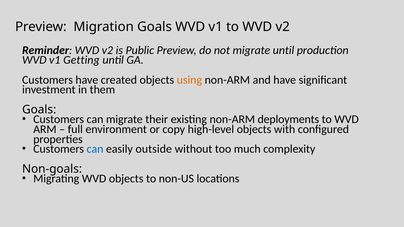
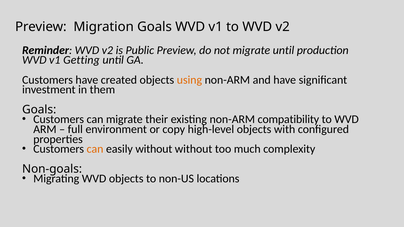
deployments: deployments -> compatibility
can at (95, 149) colour: blue -> orange
easily outside: outside -> without
